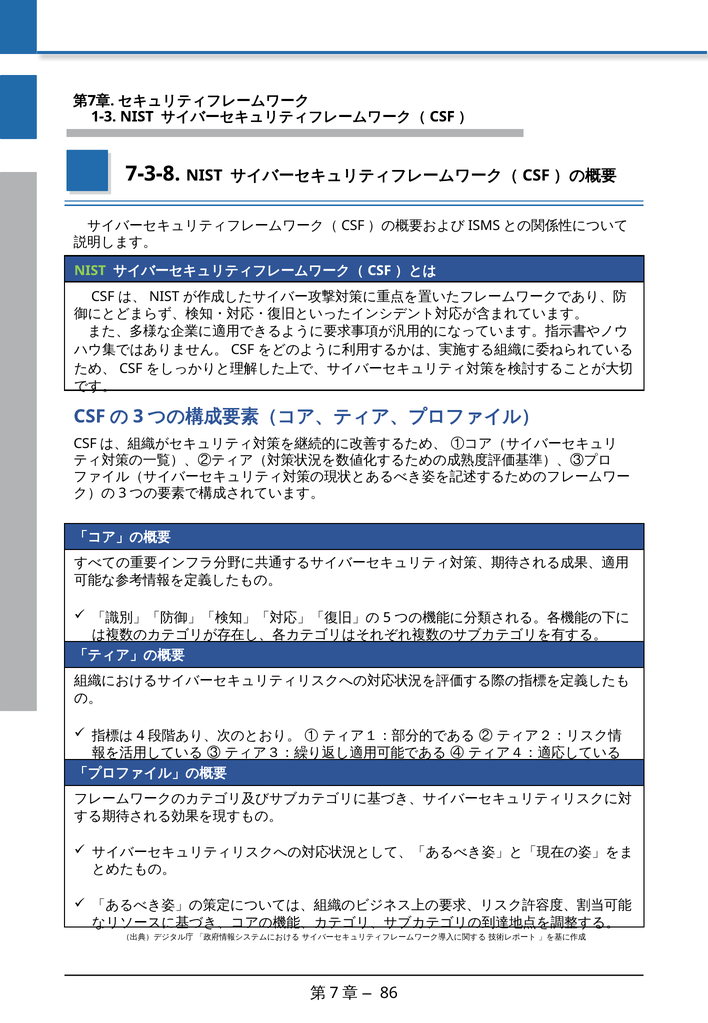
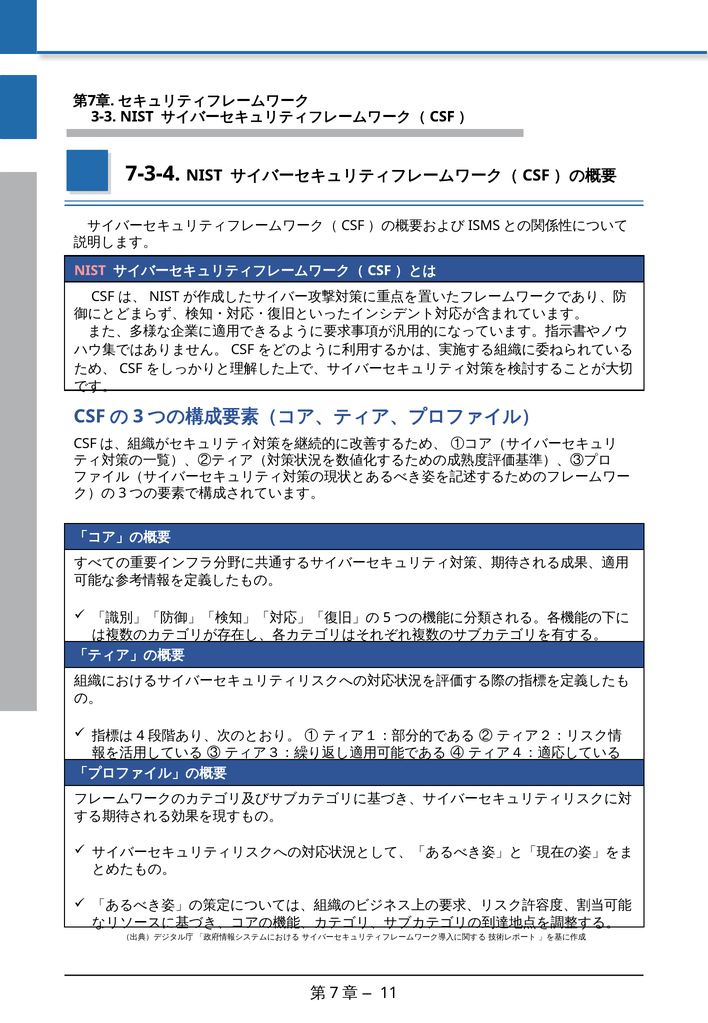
1-3: 1-3 -> 3-3
7-3-8: 7-3-8 -> 7-3-4
NIST at (90, 270) colour: light green -> pink
86: 86 -> 11
